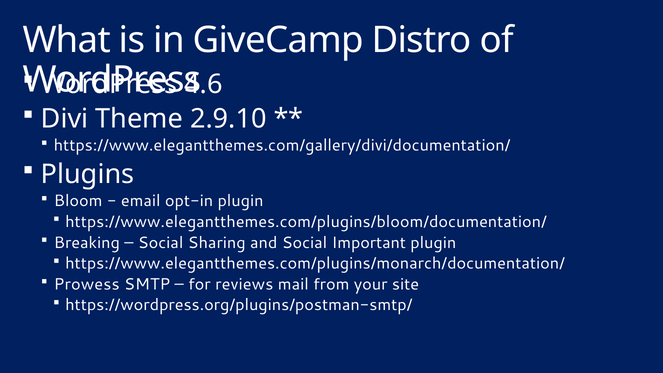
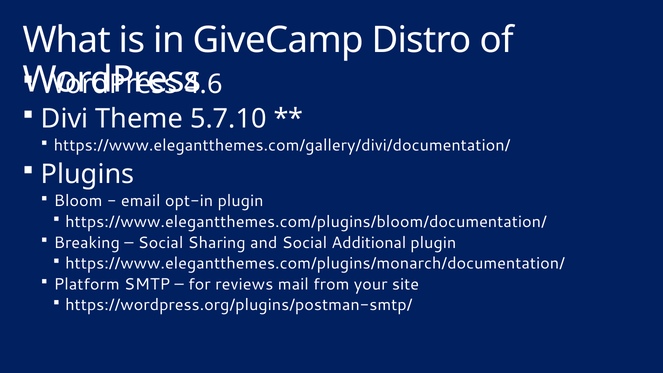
2.9.10: 2.9.10 -> 5.7.10
Important: Important -> Additional
Prowess: Prowess -> Platform
